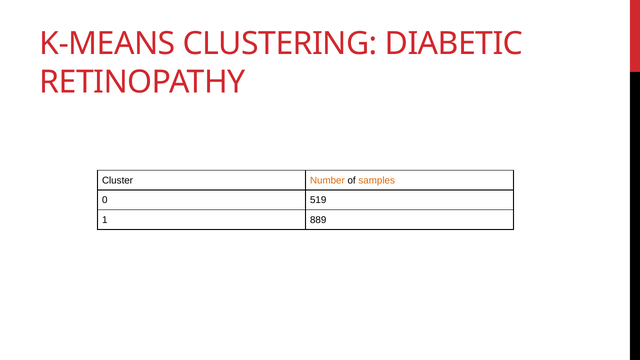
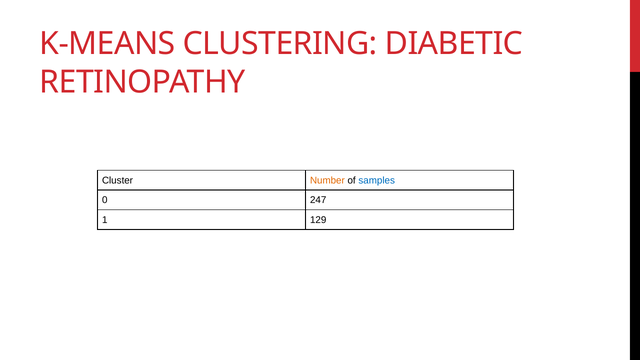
samples colour: orange -> blue
519: 519 -> 247
889: 889 -> 129
